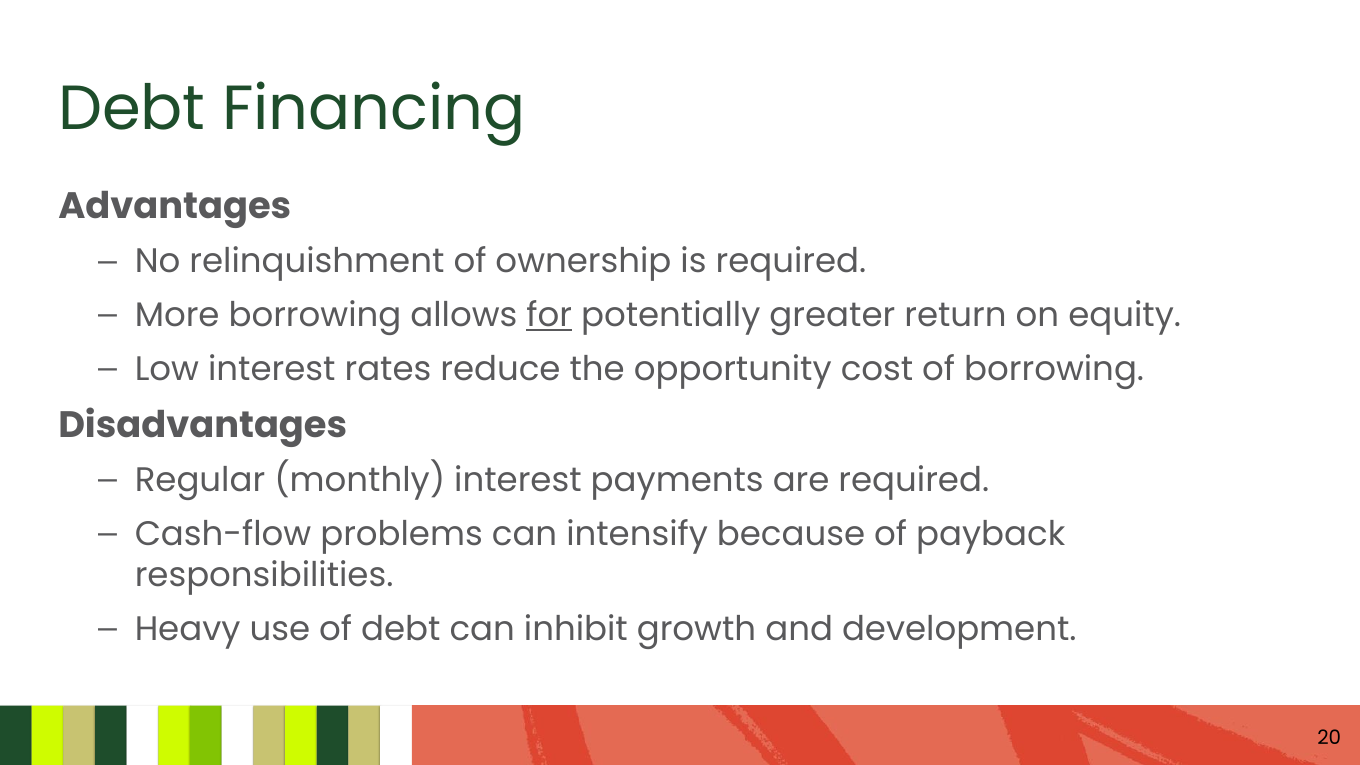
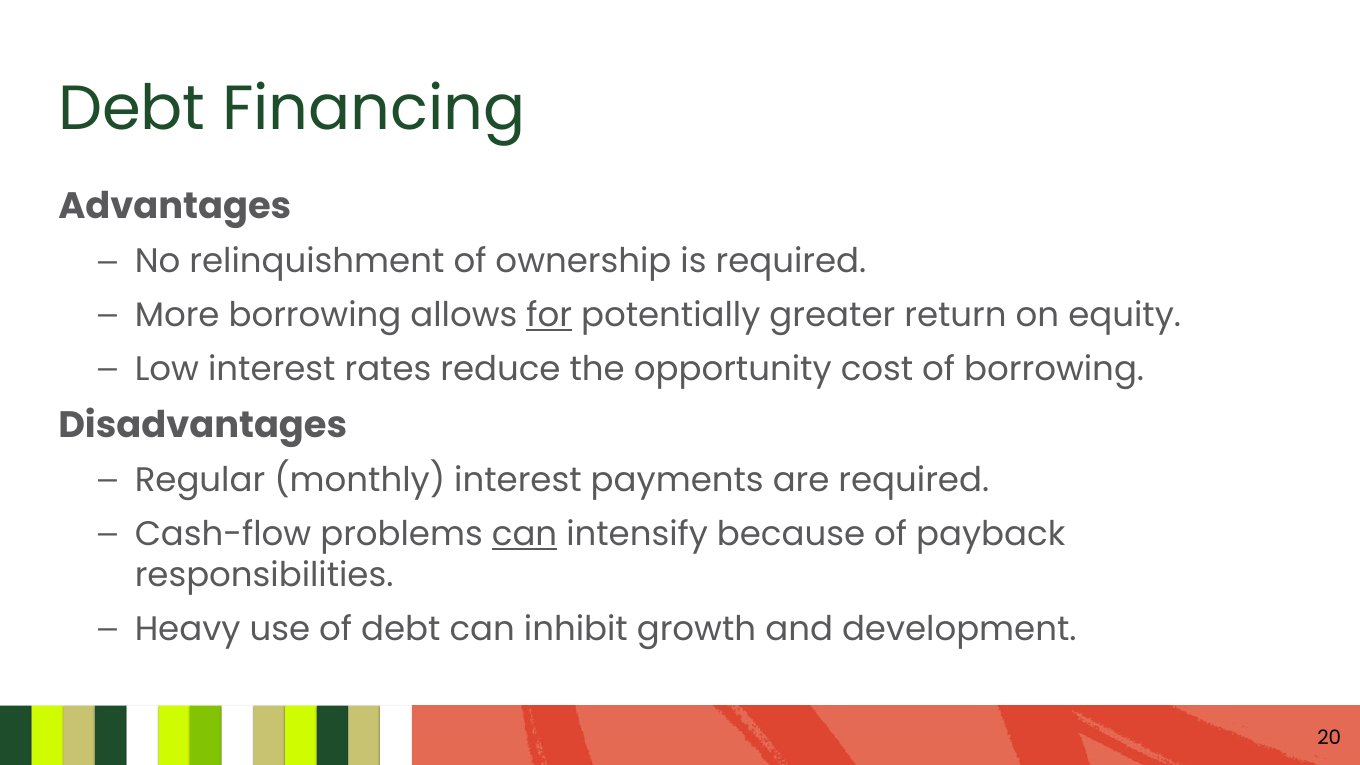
can at (525, 534) underline: none -> present
